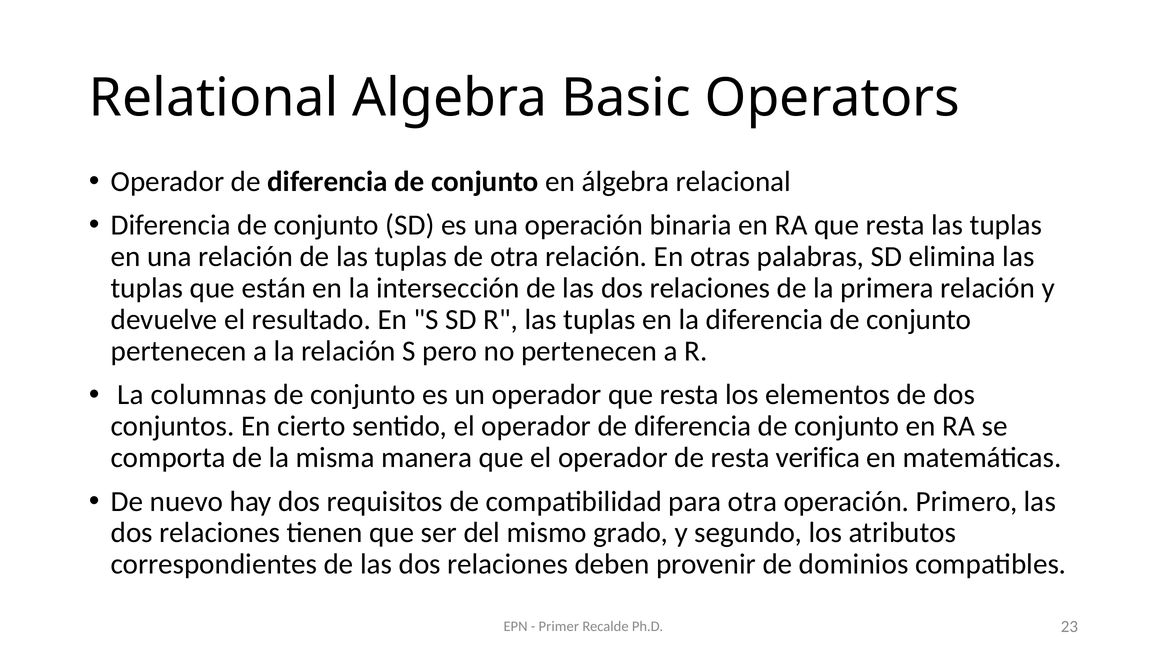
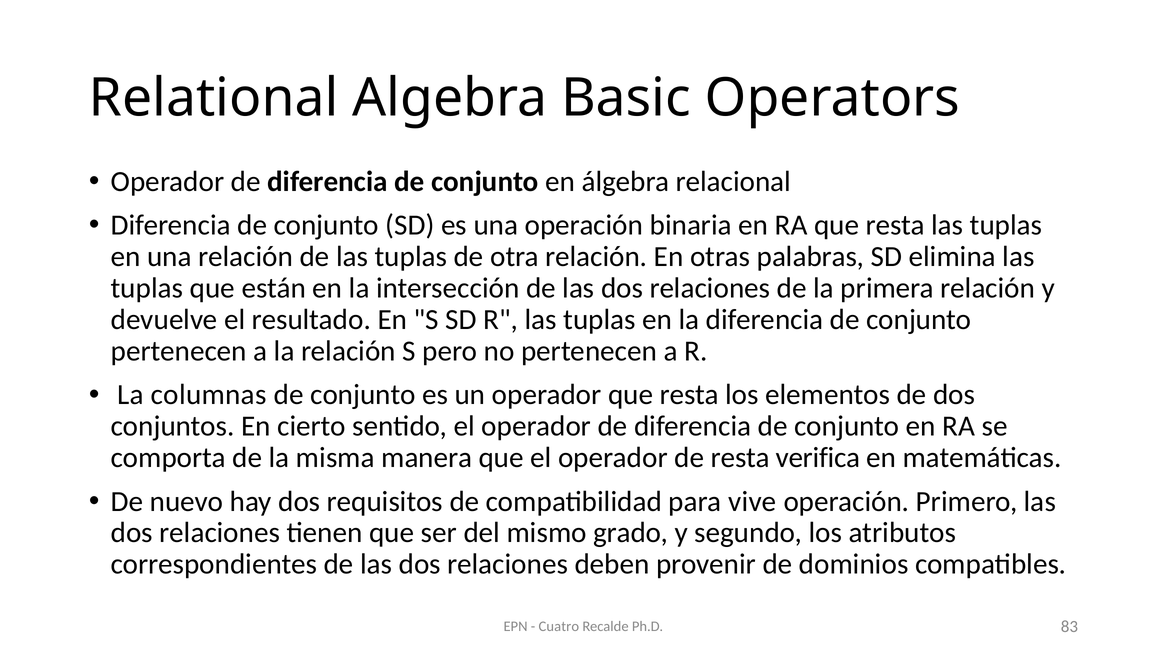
para otra: otra -> vive
Primer: Primer -> Cuatro
23: 23 -> 83
